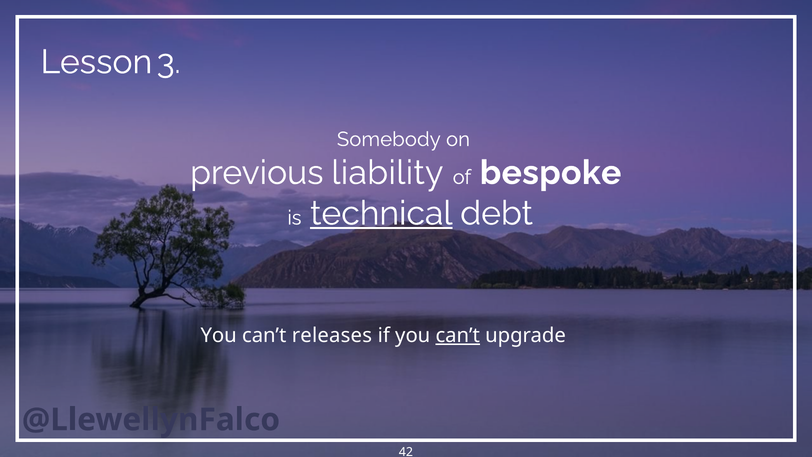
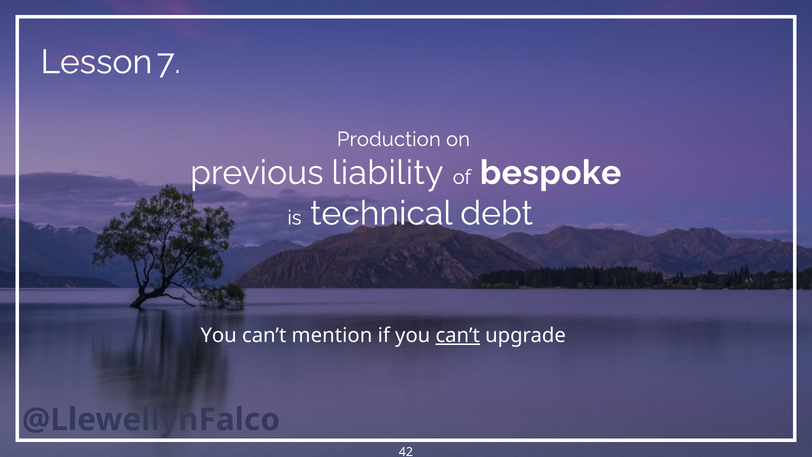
3: 3 -> 7
Somebody: Somebody -> Production
technical underline: present -> none
releases: releases -> mention
